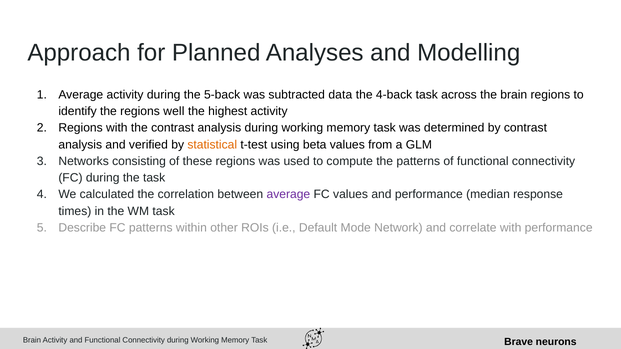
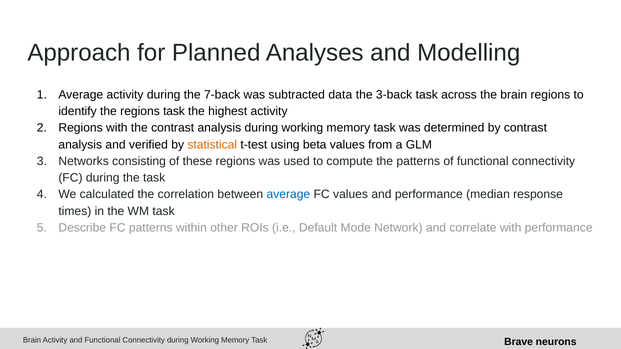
5-back: 5-back -> 7-back
4-back: 4-back -> 3-back
regions well: well -> task
average at (288, 195) colour: purple -> blue
